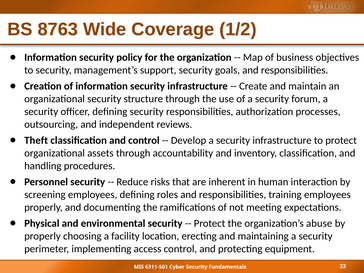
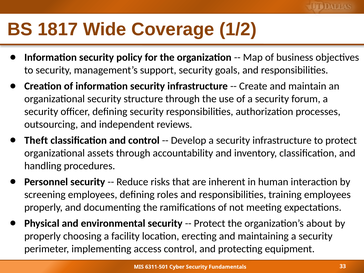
8763: 8763 -> 1817
abuse: abuse -> about
